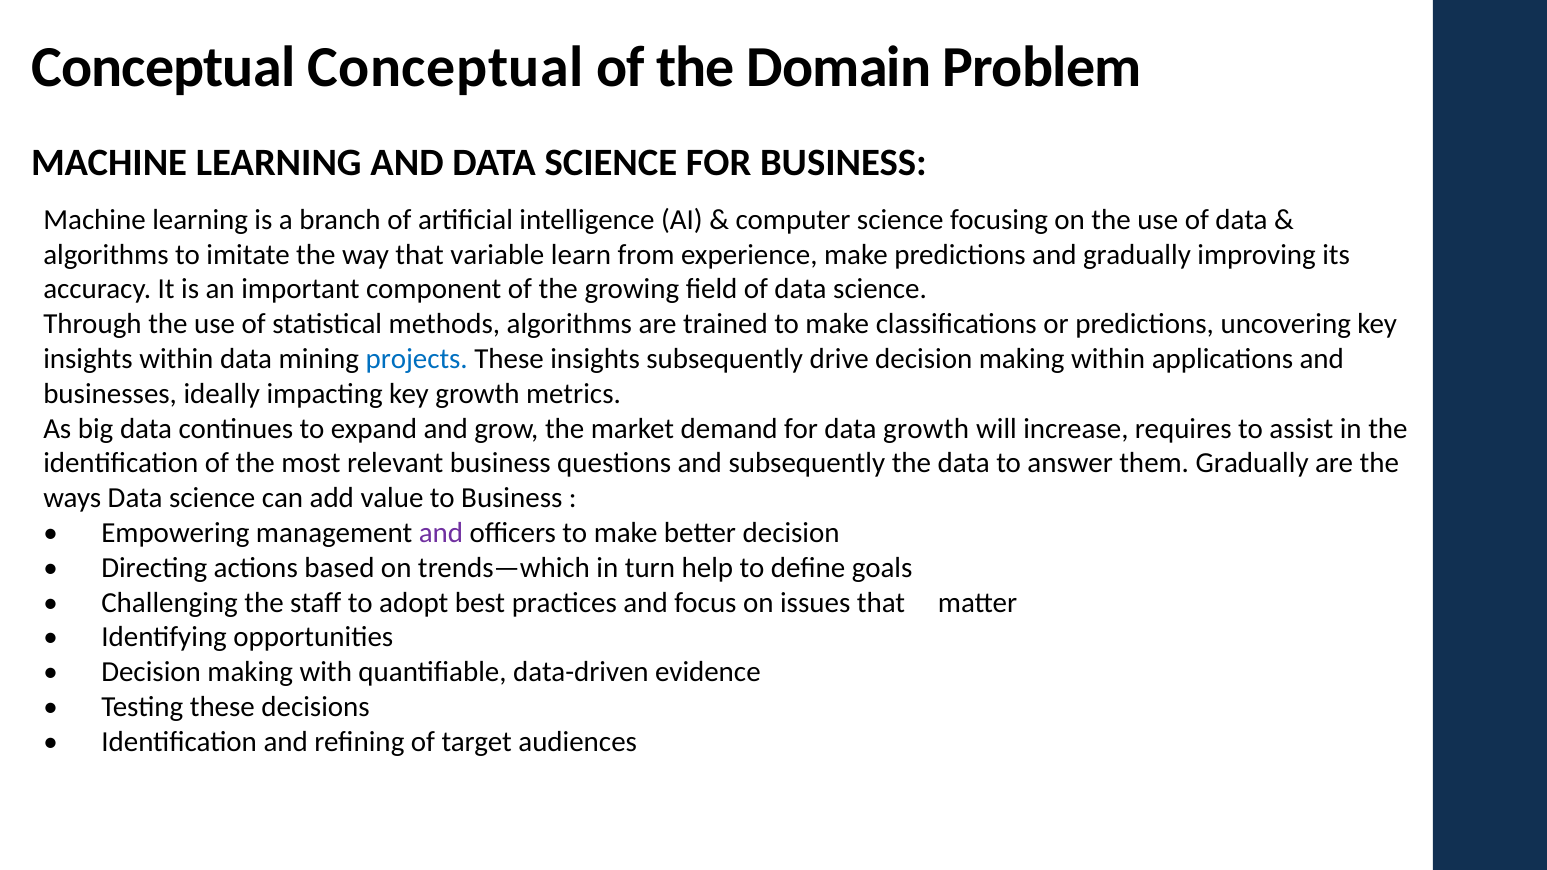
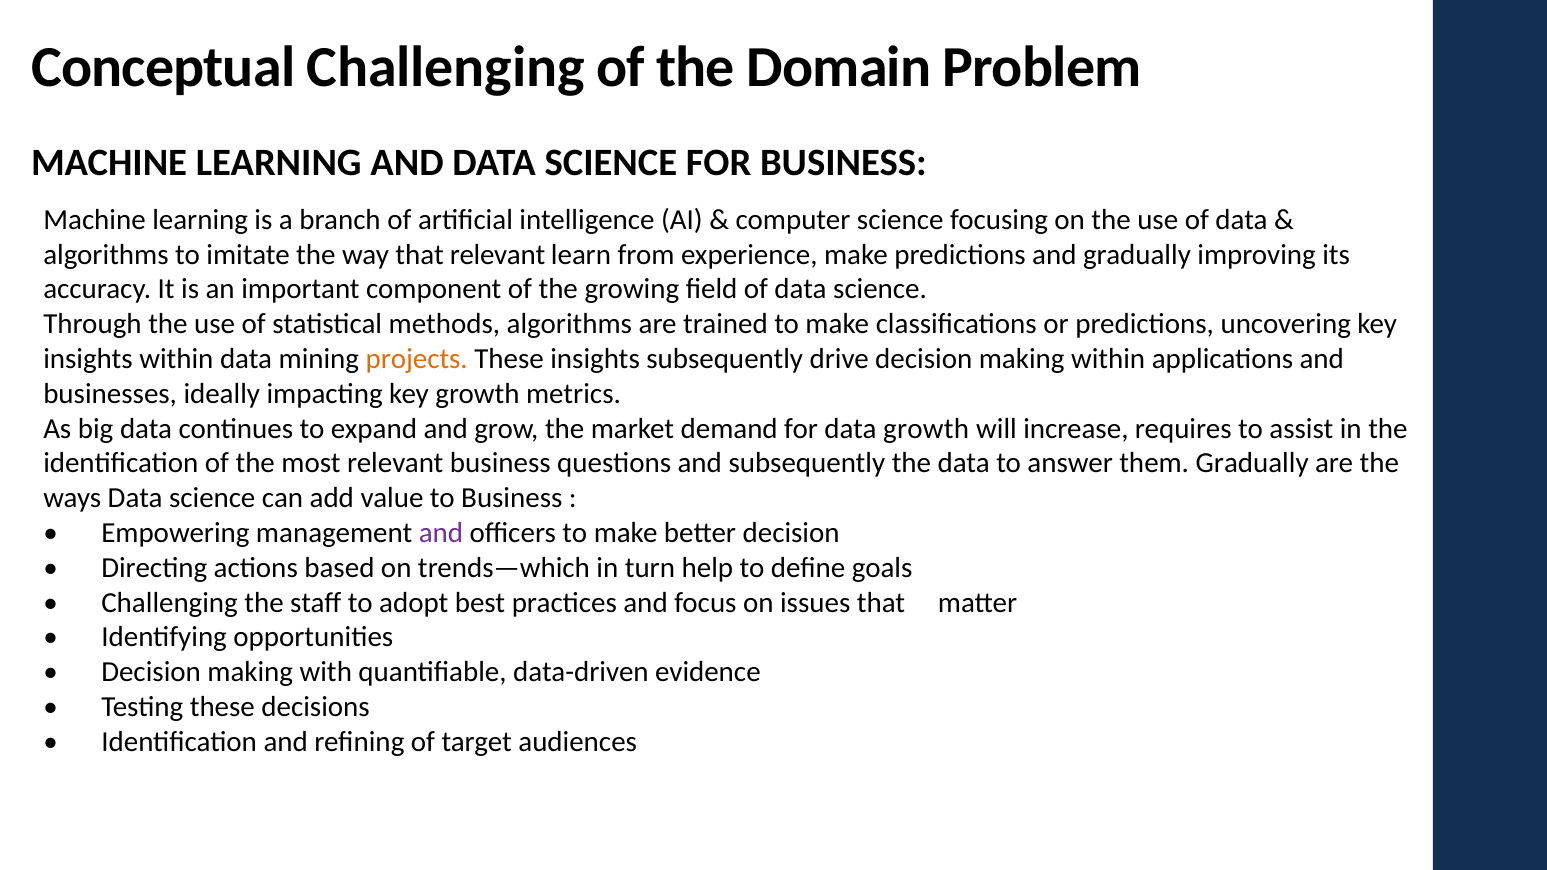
Conceptual Conceptual: Conceptual -> Challenging
that variable: variable -> relevant
projects colour: blue -> orange
